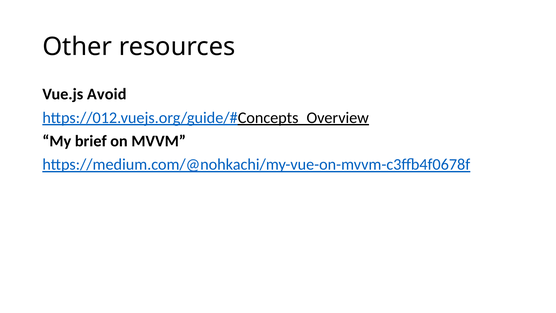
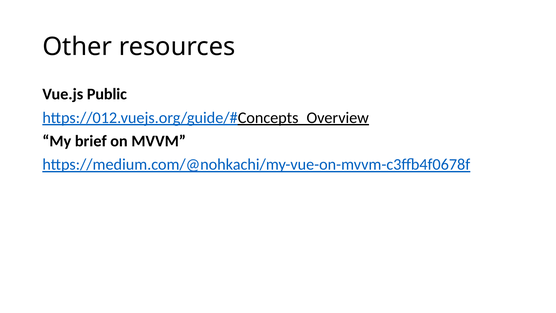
Avoid: Avoid -> Public
